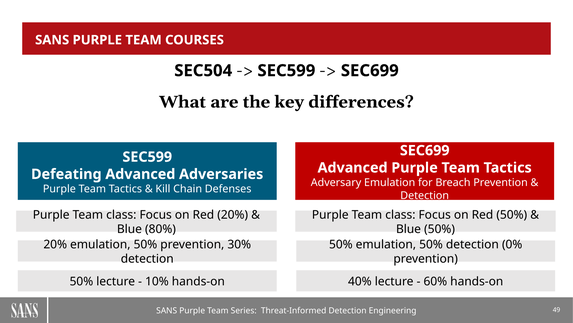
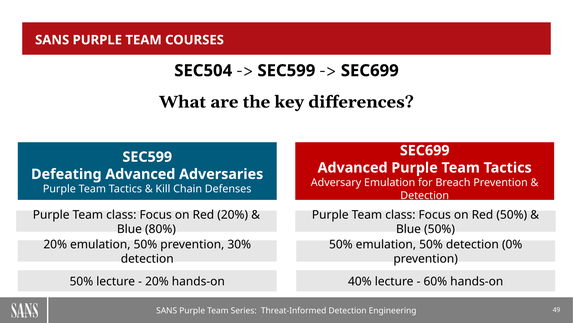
10% at (157, 281): 10% -> 20%
